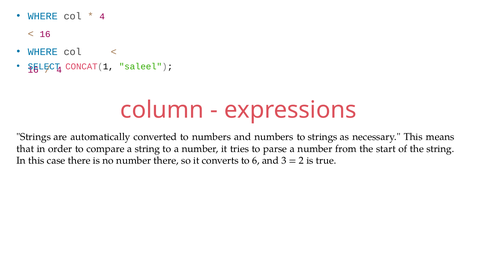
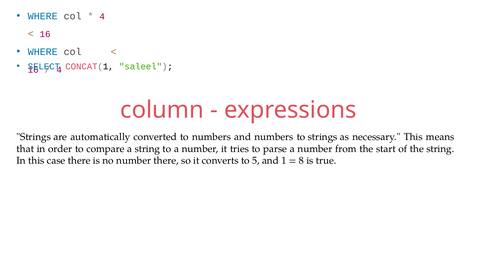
6: 6 -> 5
3: 3 -> 1
2: 2 -> 8
